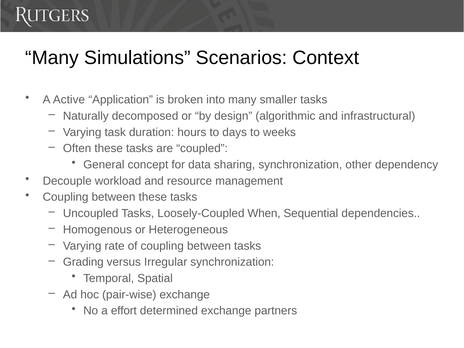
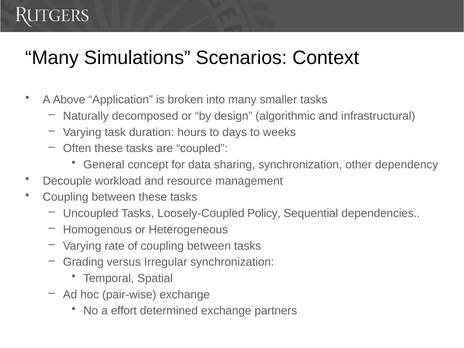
Active: Active -> Above
When: When -> Policy
